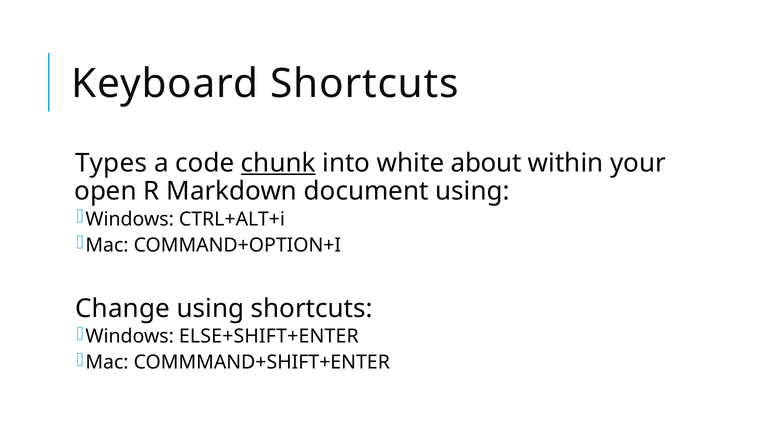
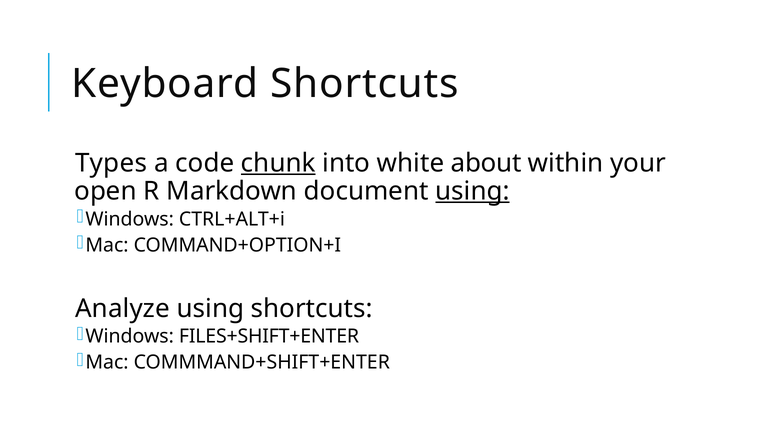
using at (472, 191) underline: none -> present
Change: Change -> Analyze
ELSE+SHIFT+ENTER: ELSE+SHIFT+ENTER -> FILES+SHIFT+ENTER
